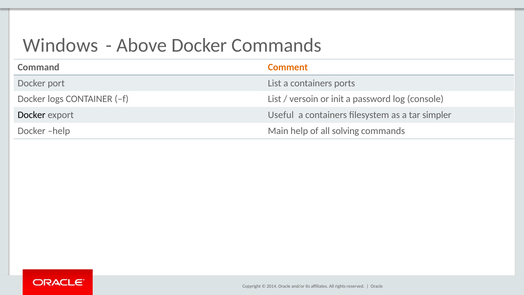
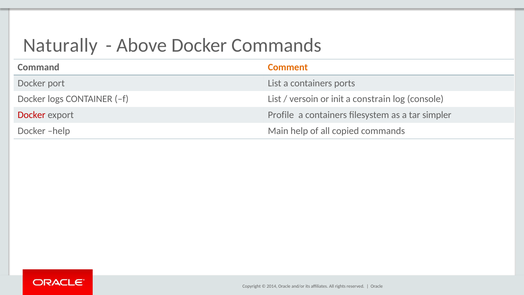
Windows: Windows -> Naturally
password: password -> constrain
Docker at (32, 115) colour: black -> red
Useful: Useful -> Profile
solving: solving -> copied
